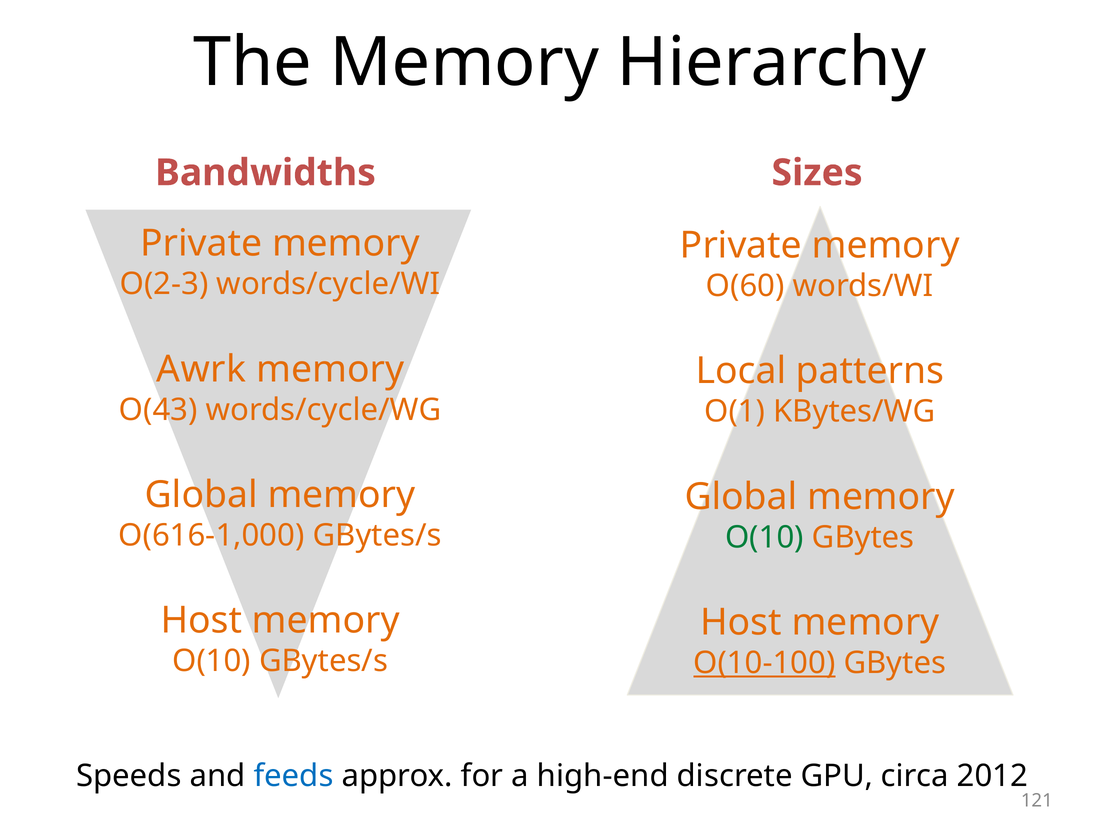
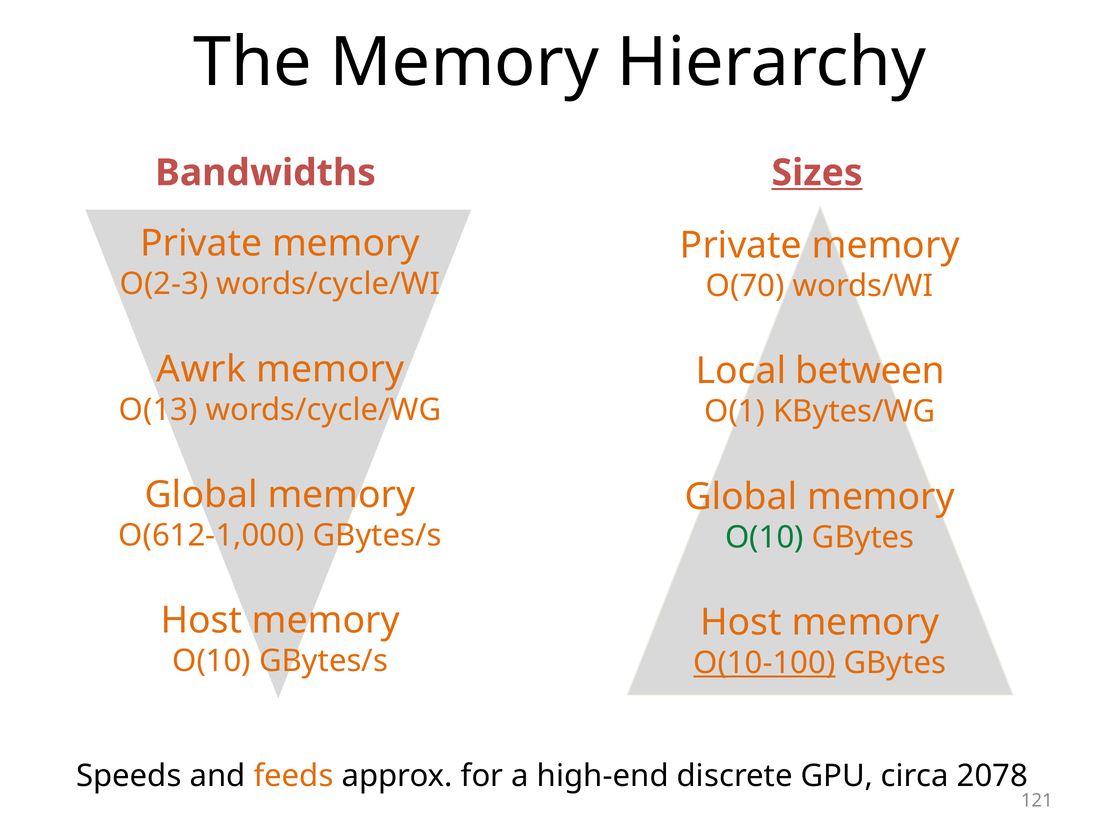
Sizes underline: none -> present
O(60: O(60 -> O(70
patterns: patterns -> between
O(43: O(43 -> O(13
O(616-1,000: O(616-1,000 -> O(612-1,000
feeds colour: blue -> orange
2012: 2012 -> 2078
